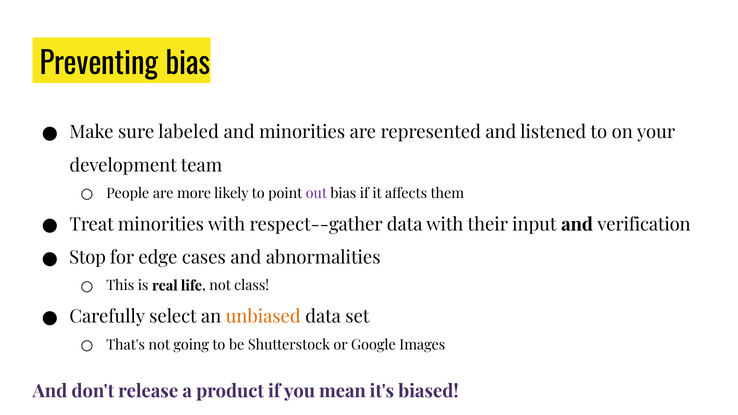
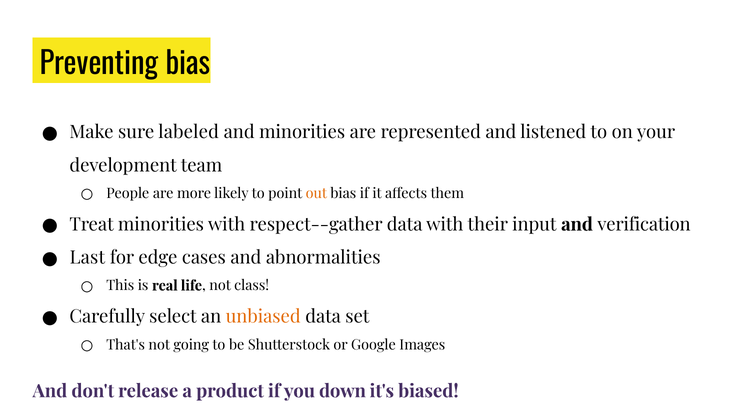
out colour: purple -> orange
Stop: Stop -> Last
mean: mean -> down
